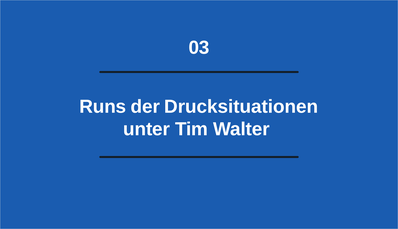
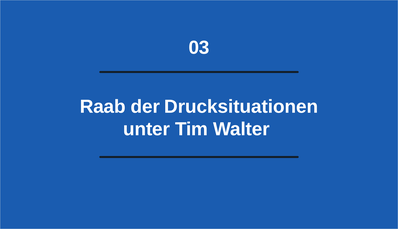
Runs: Runs -> Raab
